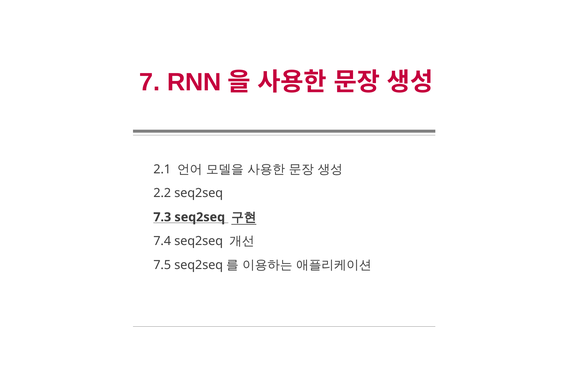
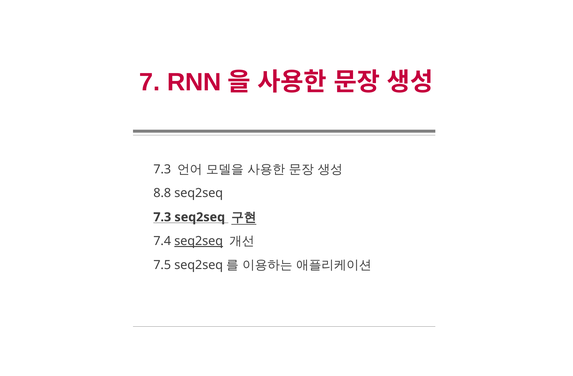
2.1 at (162, 169): 2.1 -> 7.3
2.2: 2.2 -> 8.8
seq2seq at (199, 241) underline: none -> present
